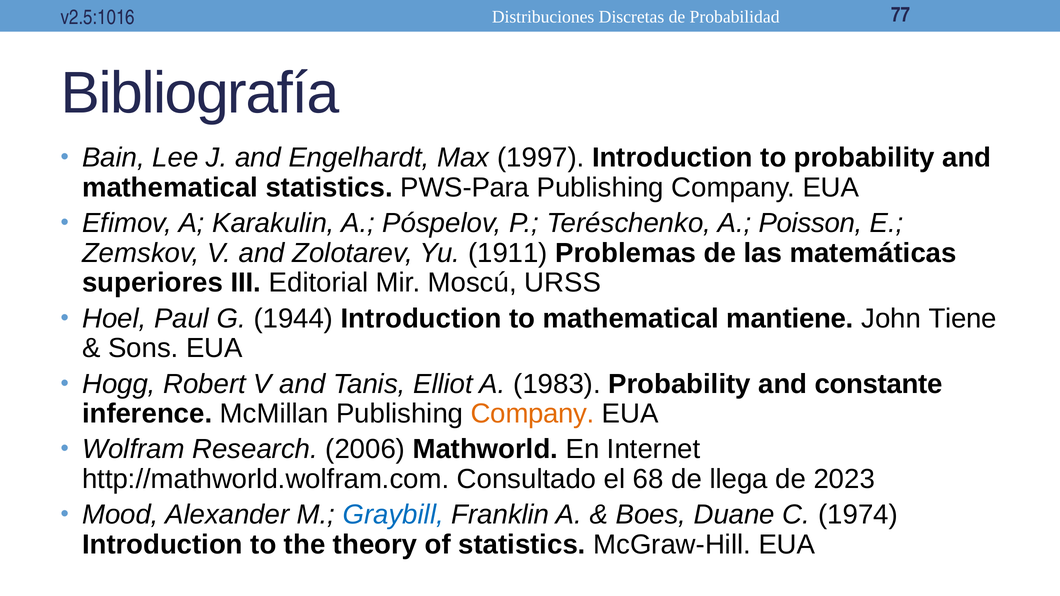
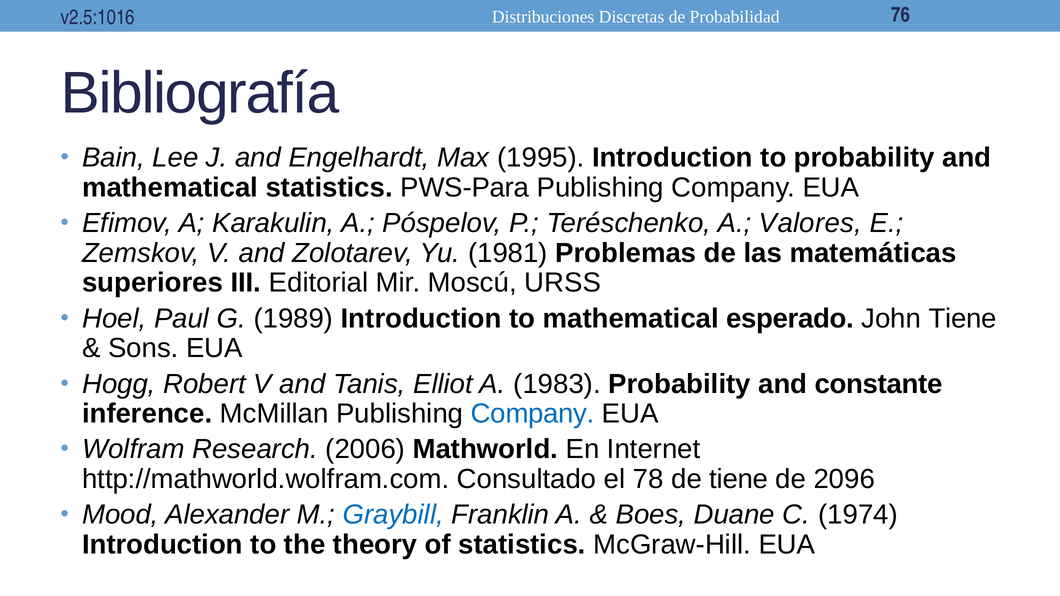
77: 77 -> 76
1997: 1997 -> 1995
Poisson: Poisson -> Valores
1911: 1911 -> 1981
1944: 1944 -> 1989
mantiene: mantiene -> esperado
Company at (533, 414) colour: orange -> blue
68: 68 -> 78
de llega: llega -> tiene
2023: 2023 -> 2096
